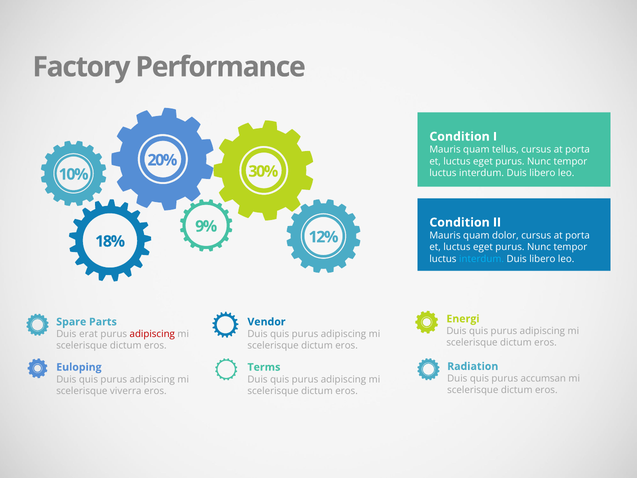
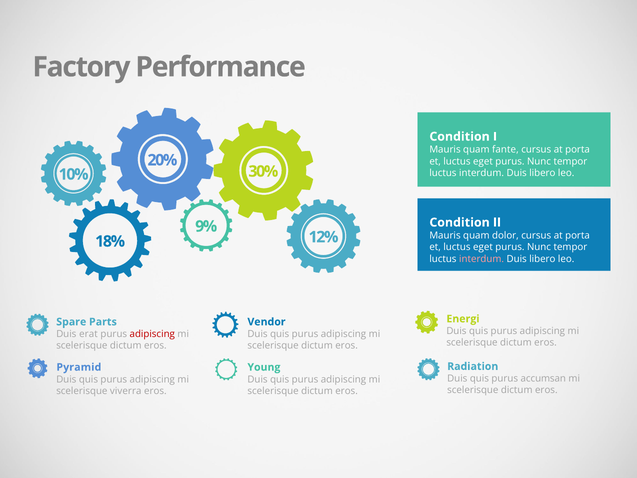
tellus: tellus -> fante
interdum at (482, 259) colour: light blue -> pink
Euloping: Euloping -> Pyramid
Terms: Terms -> Young
